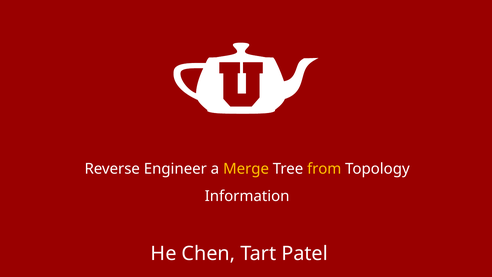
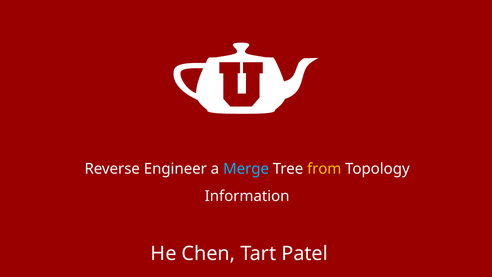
Merge colour: yellow -> light blue
